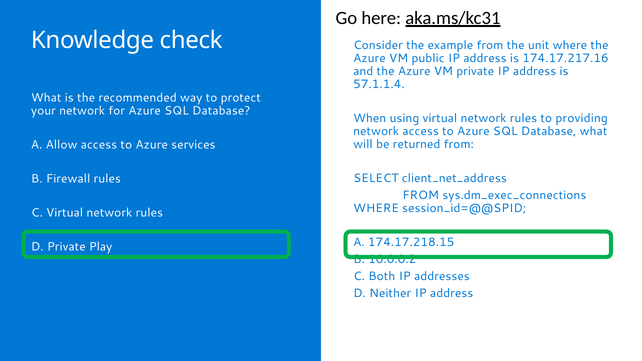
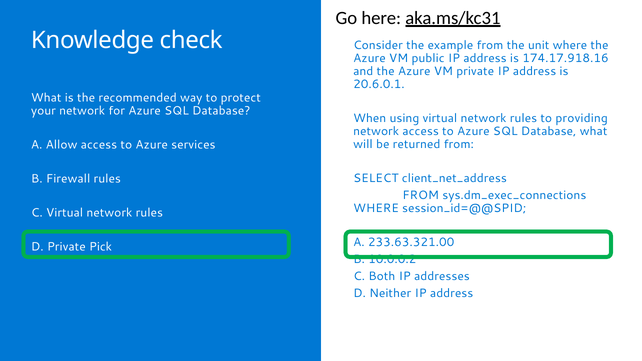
174.17.217.16: 174.17.217.16 -> 174.17.918.16
57.1.1.4: 57.1.1.4 -> 20.6.0.1
174.17.218.15: 174.17.218.15 -> 233.63.321.00
Play: Play -> Pick
